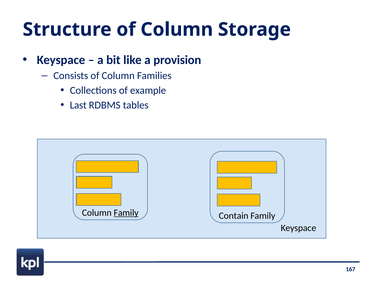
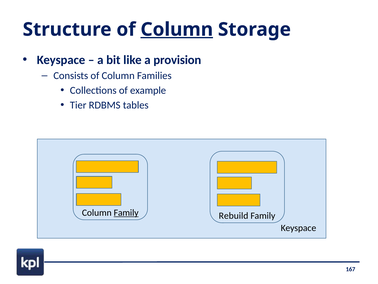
Column at (177, 29) underline: none -> present
Last: Last -> Tier
Contain: Contain -> Rebuild
